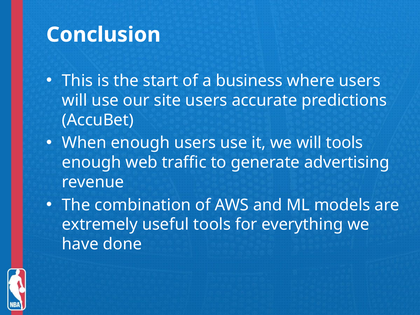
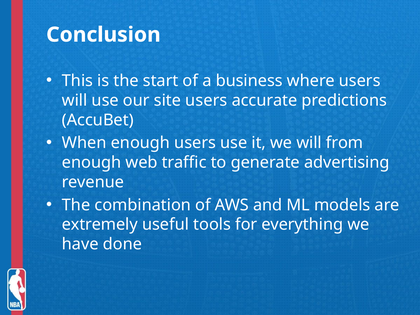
will tools: tools -> from
